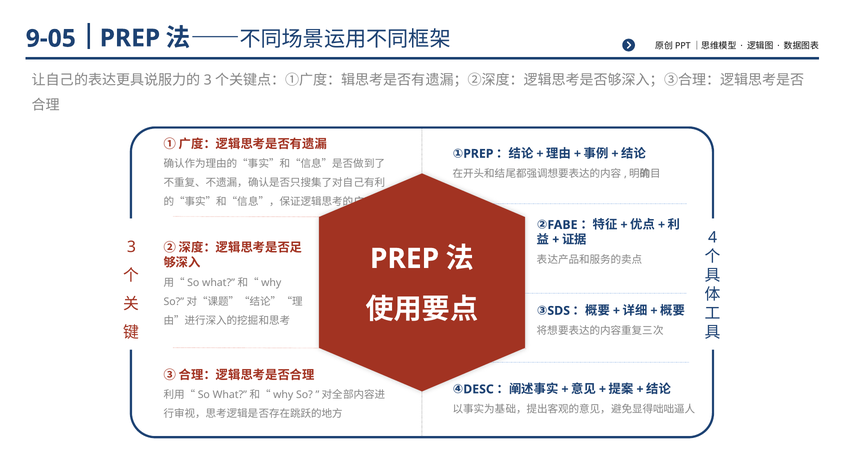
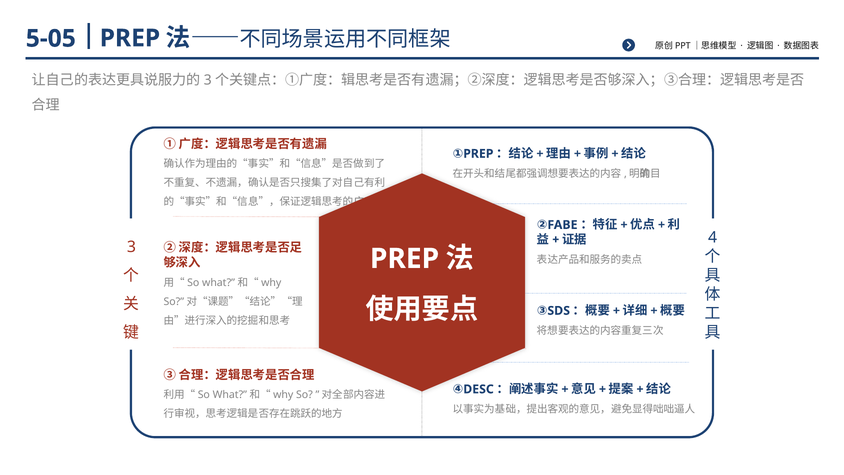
9-05: 9-05 -> 5-05
